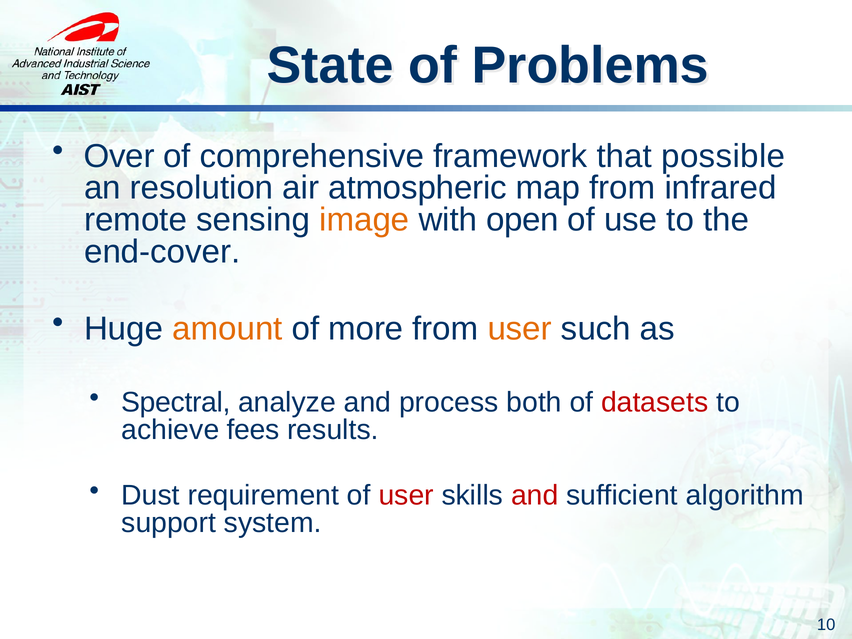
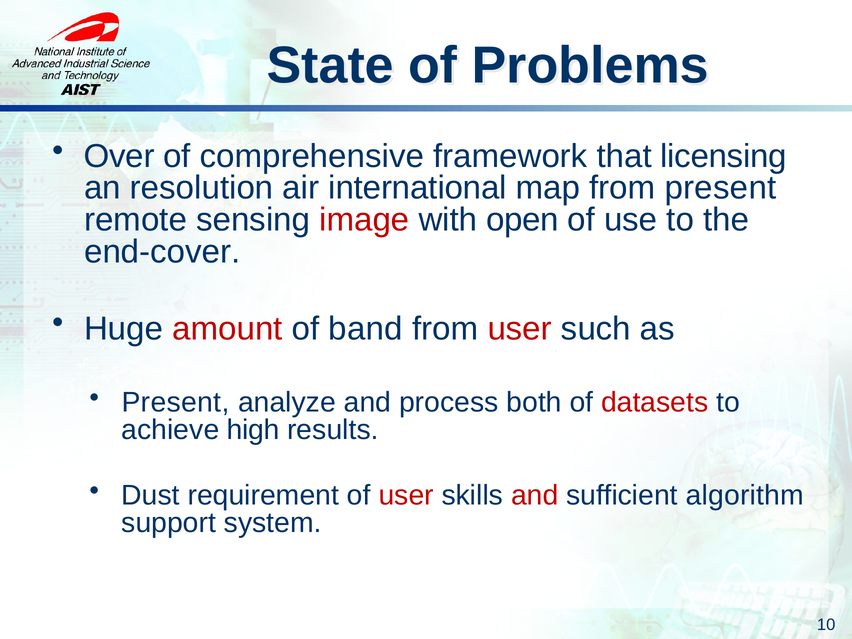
possible: possible -> licensing
atmospheric: atmospheric -> international
from infrared: infrared -> present
image colour: orange -> red
amount colour: orange -> red
more: more -> band
user at (520, 329) colour: orange -> red
Spectral at (176, 402): Spectral -> Present
fees: fees -> high
